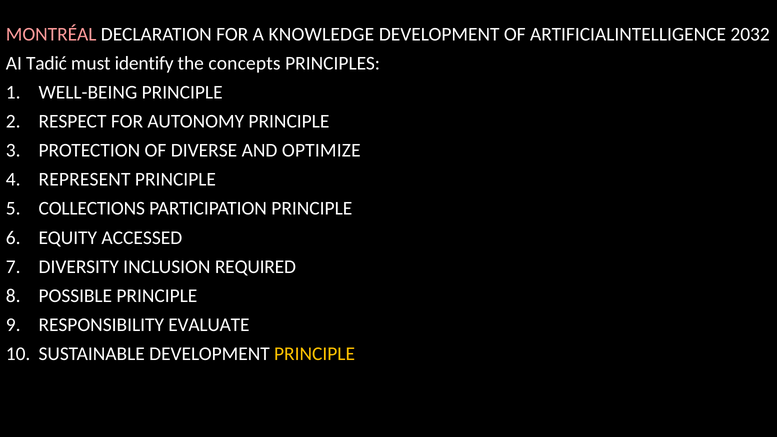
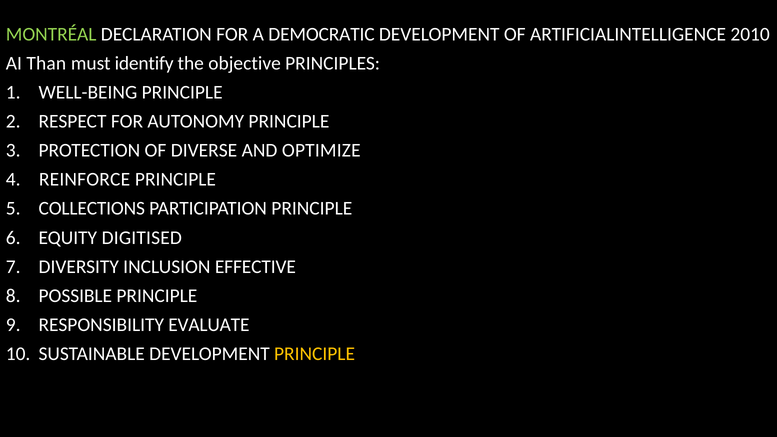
MONTRÉAL colour: pink -> light green
KNOWLEDGE: KNOWLEDGE -> DEMOCRATIC
2032: 2032 -> 2010
Tadić: Tadić -> Than
concepts: concepts -> objective
REPRESENT: REPRESENT -> REINFORCE
ACCESSED: ACCESSED -> DIGITISED
REQUIRED: REQUIRED -> EFFECTIVE
